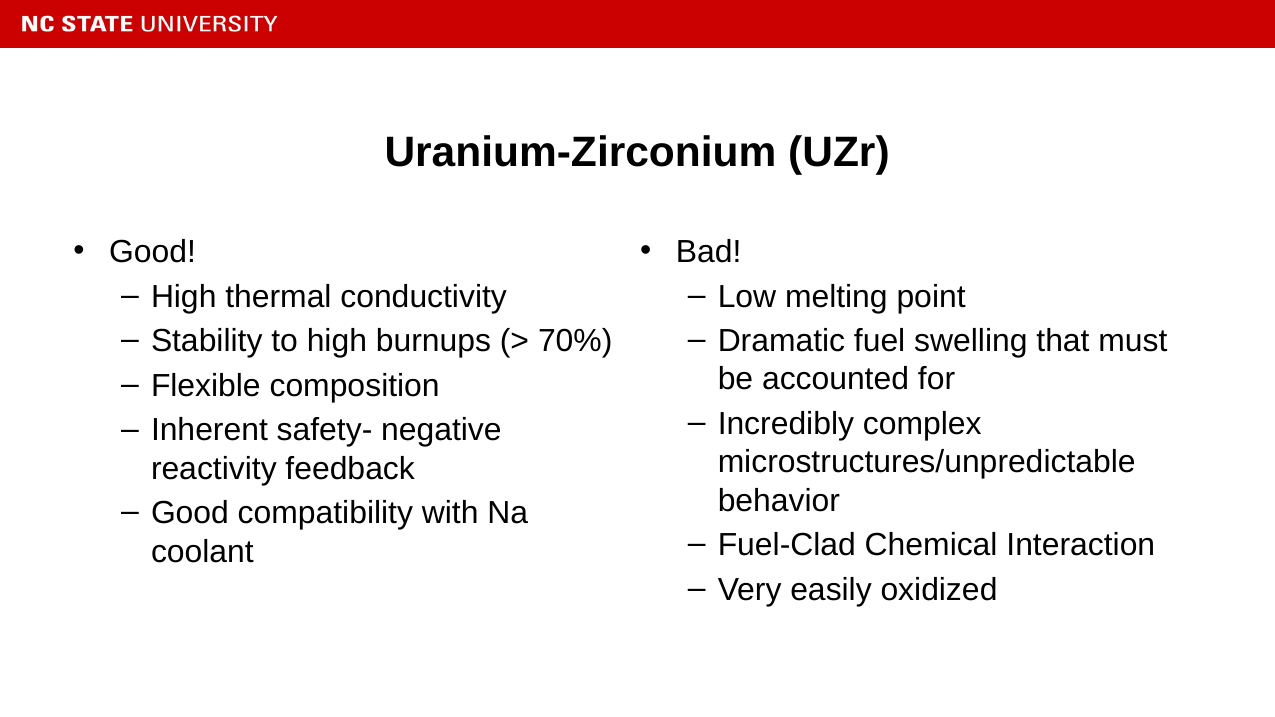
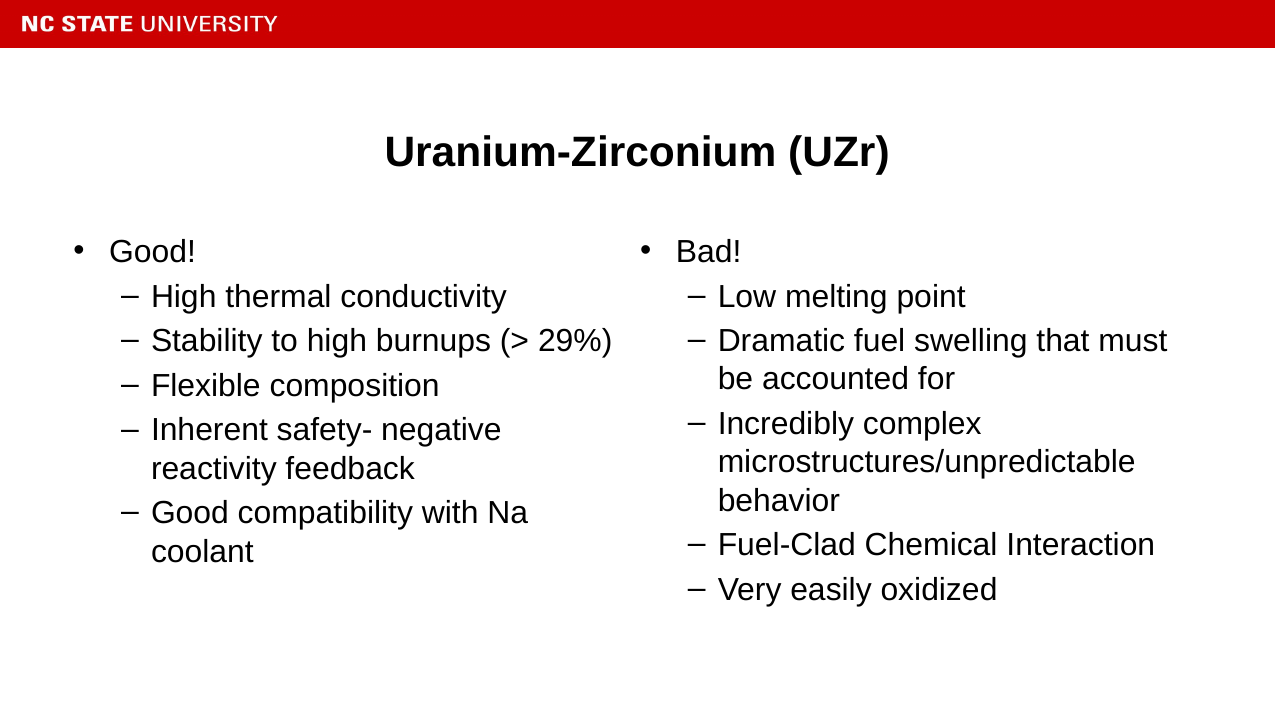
70%: 70% -> 29%
